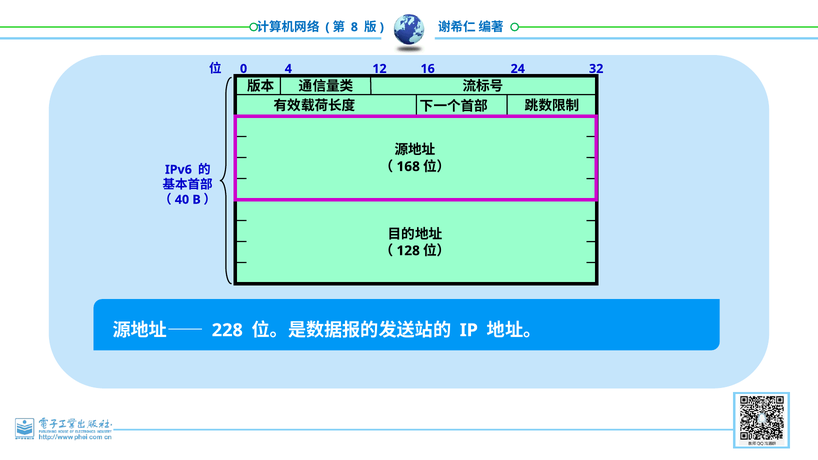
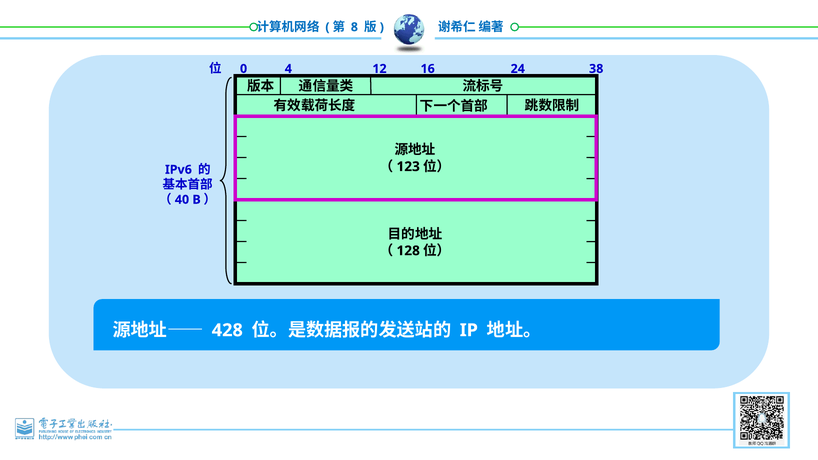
32: 32 -> 38
168: 168 -> 123
228: 228 -> 428
